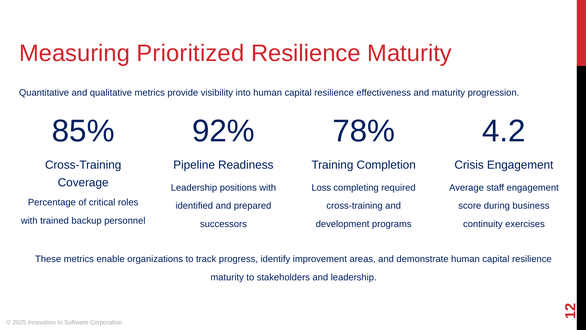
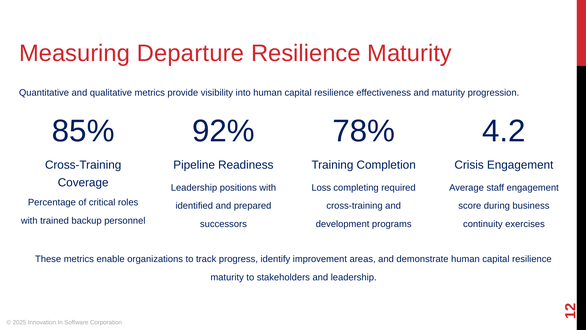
Prioritized: Prioritized -> Departure
